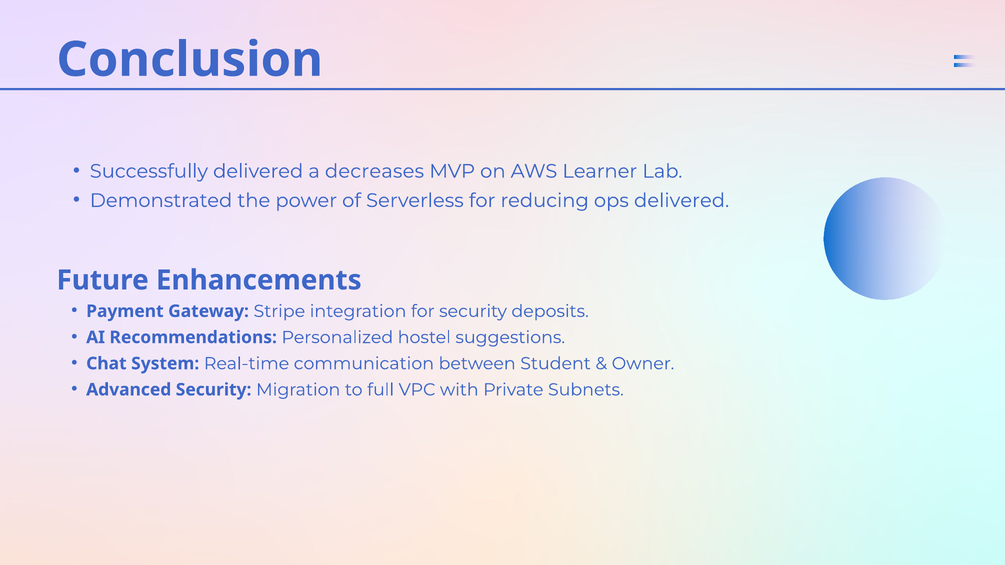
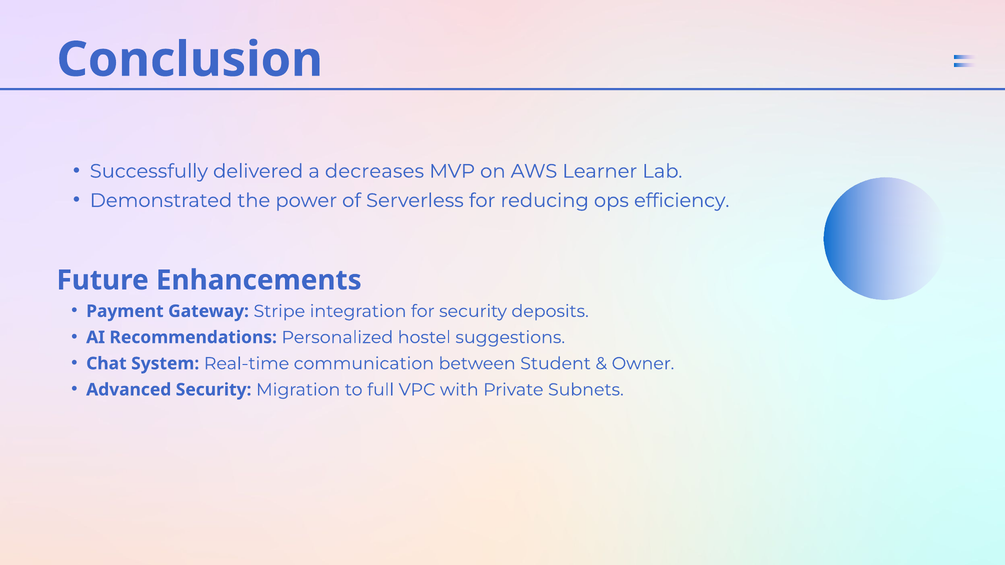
ops delivered: delivered -> efficiency
